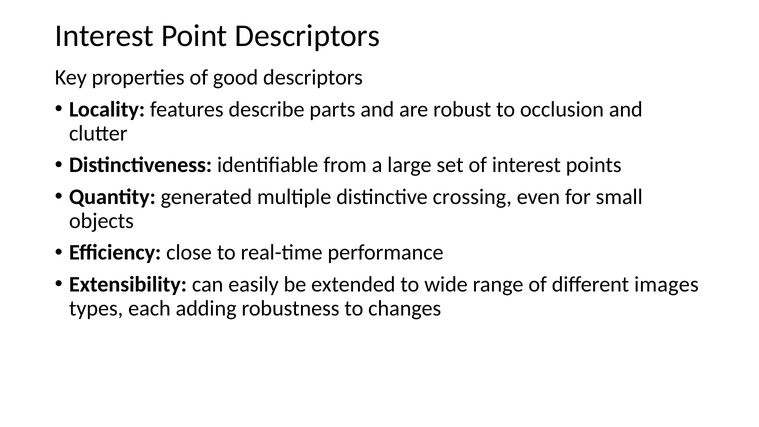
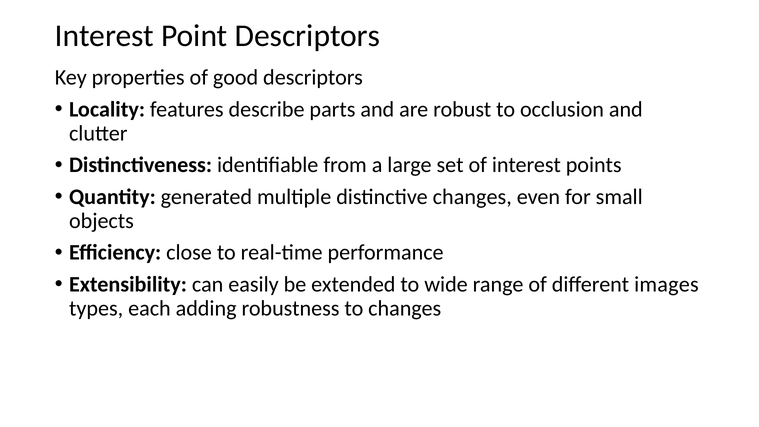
distinctive crossing: crossing -> changes
